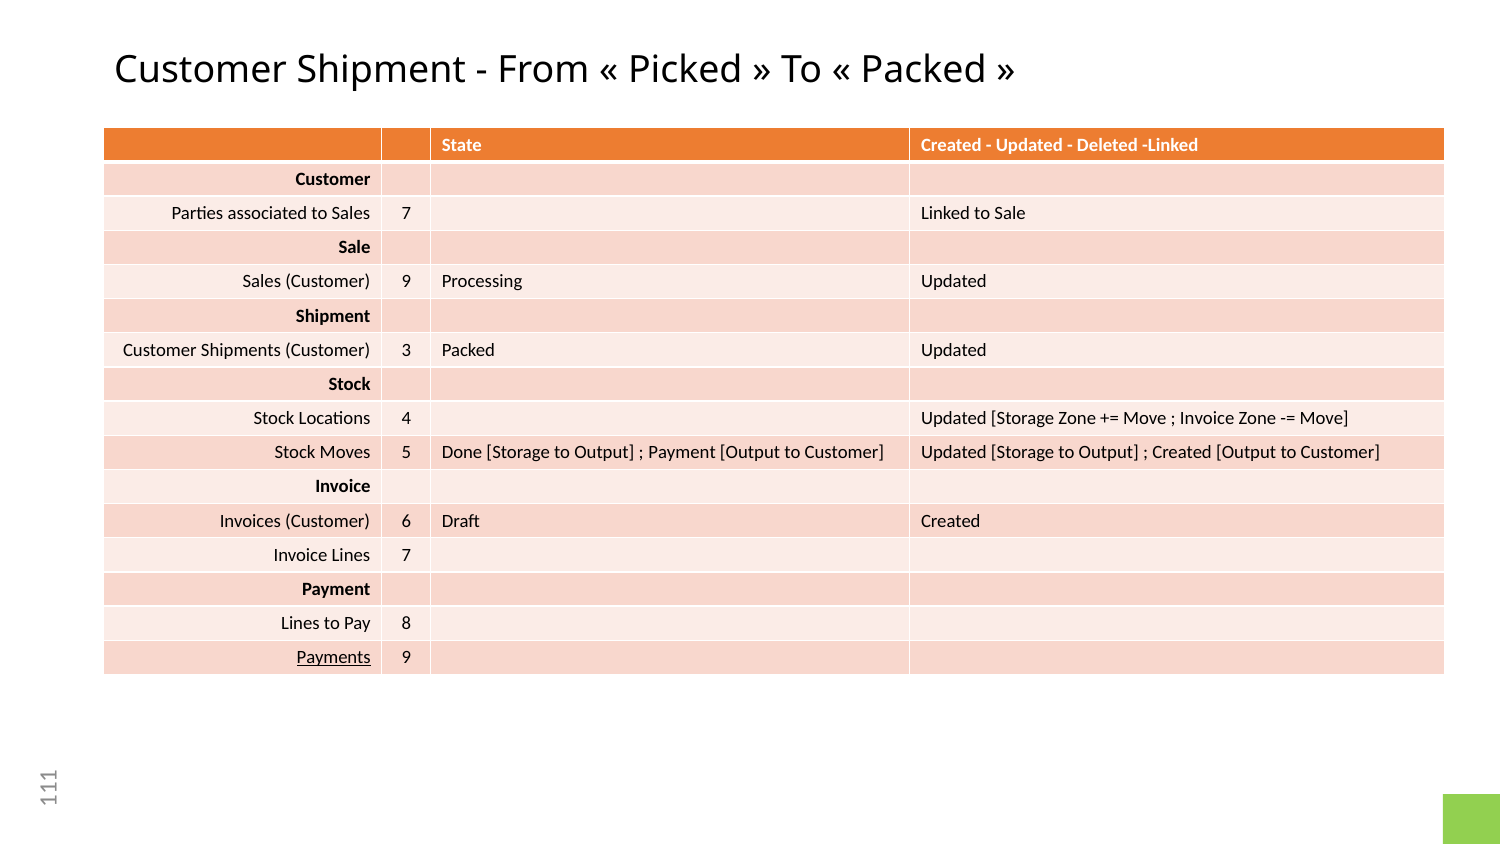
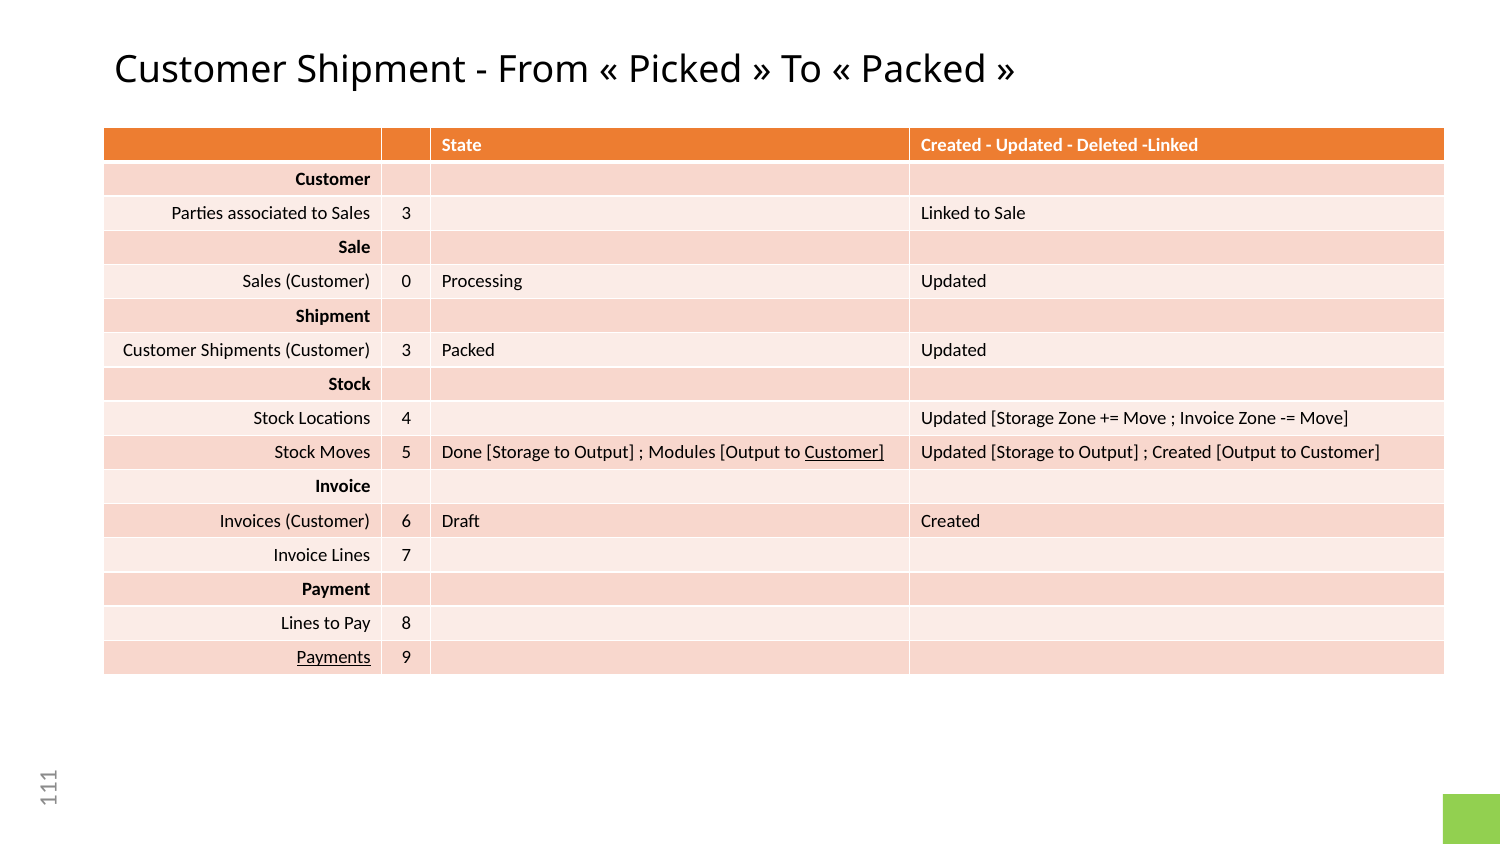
Sales 7: 7 -> 3
Customer 9: 9 -> 0
Payment at (682, 452): Payment -> Modules
Customer at (844, 452) underline: none -> present
